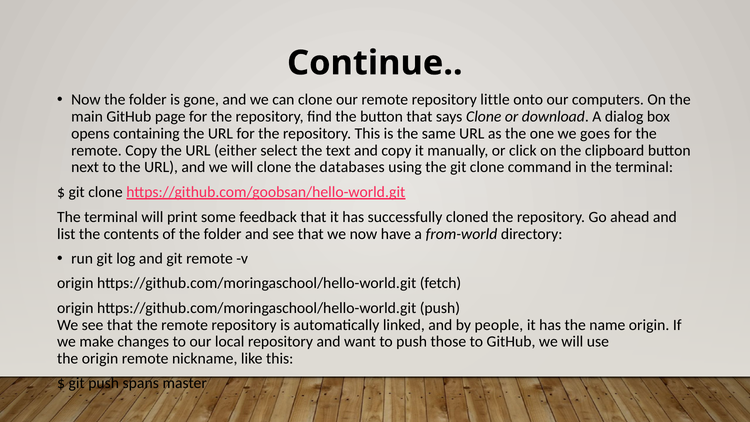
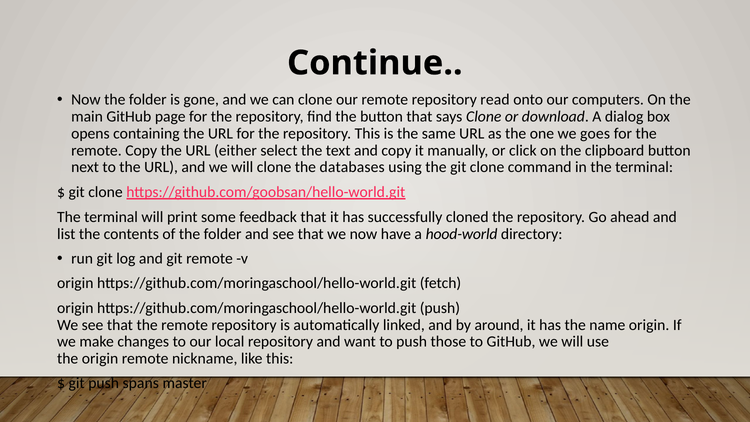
little: little -> read
from-world: from-world -> hood-world
people: people -> around
